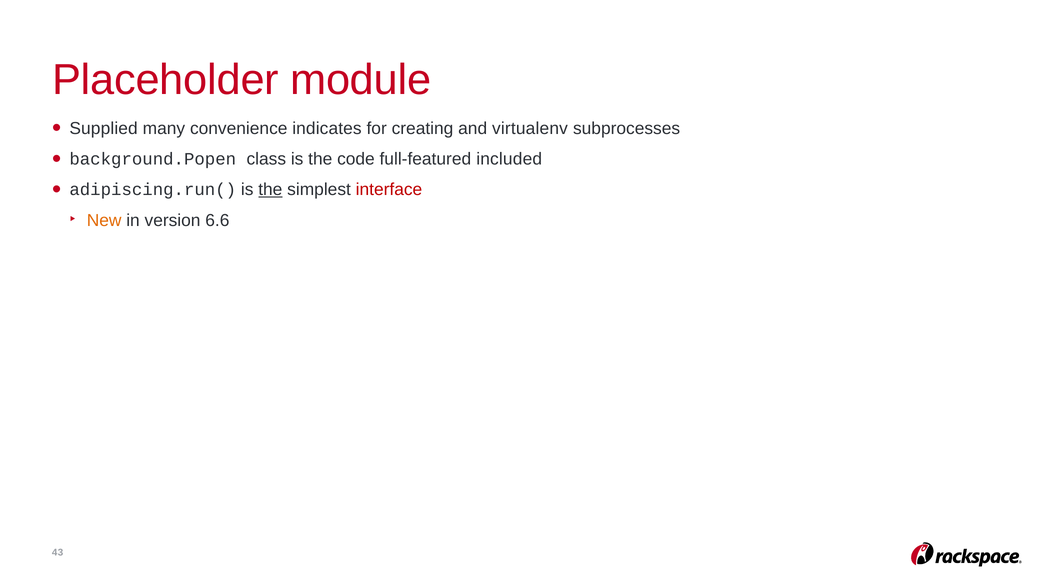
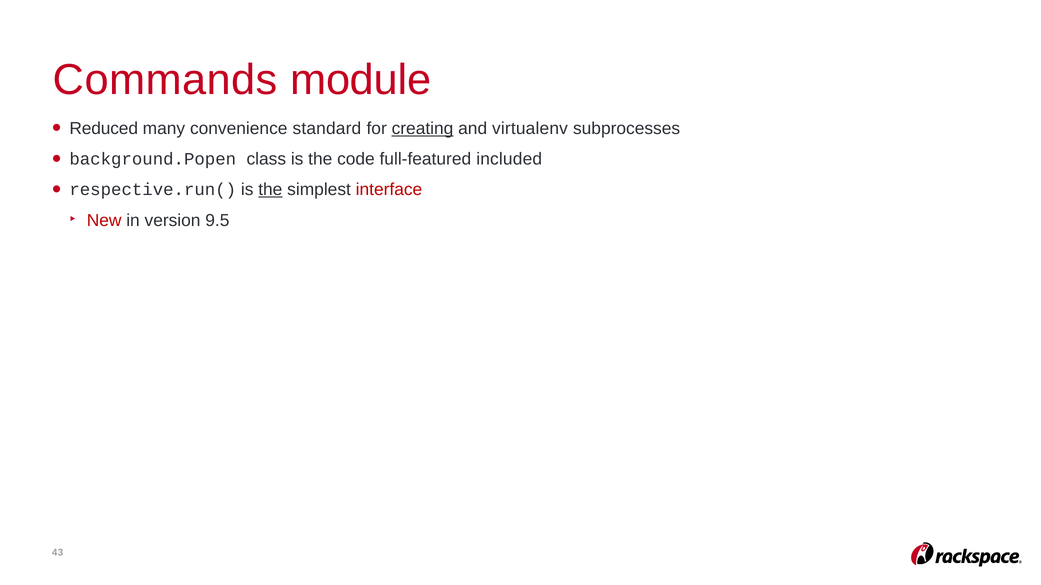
Placeholder: Placeholder -> Commands
Supplied: Supplied -> Reduced
indicates: indicates -> standard
creating underline: none -> present
adipiscing.run(: adipiscing.run( -> respective.run(
New colour: orange -> red
6.6: 6.6 -> 9.5
